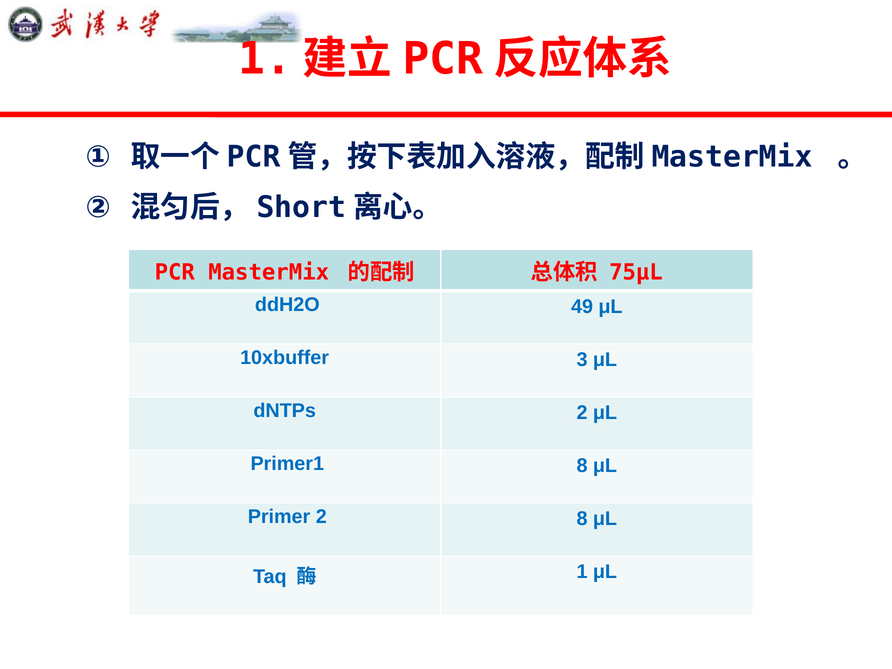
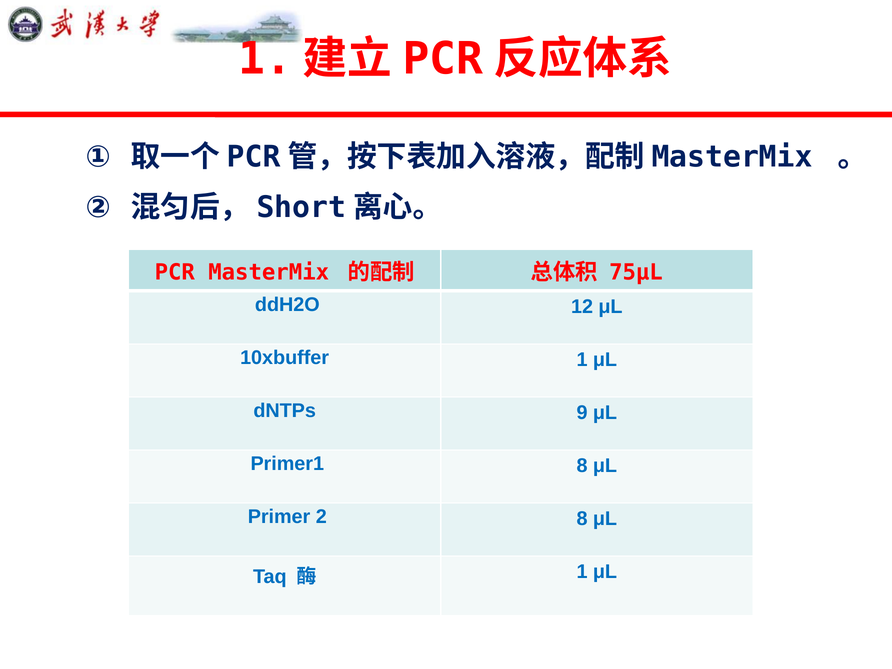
49: 49 -> 12
10xbuffer 3: 3 -> 1
dNTPs 2: 2 -> 9
